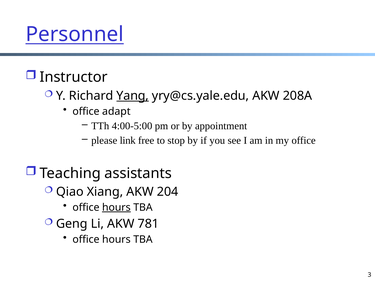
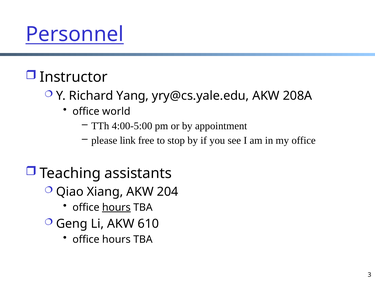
Yang underline: present -> none
adapt: adapt -> world
781: 781 -> 610
